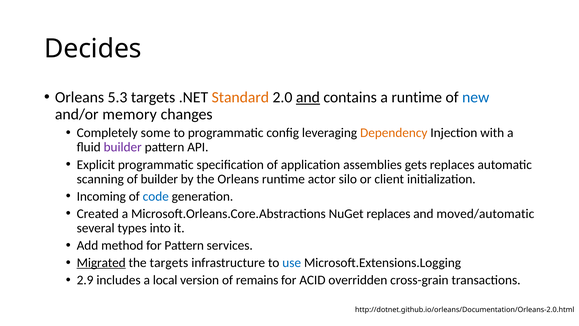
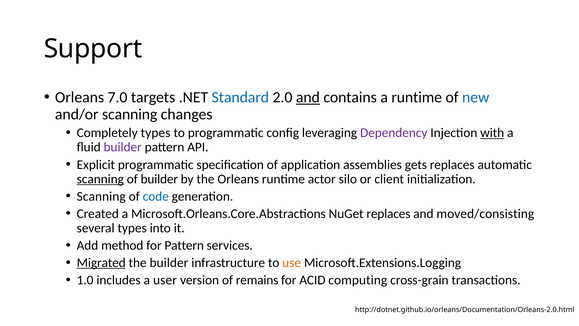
Decides: Decides -> Support
5.3: 5.3 -> 7.0
Standard colour: orange -> blue
and/or memory: memory -> scanning
Completely some: some -> types
Dependency colour: orange -> purple
with underline: none -> present
scanning at (100, 179) underline: none -> present
Incoming at (101, 196): Incoming -> Scanning
moved/automatic: moved/automatic -> moved/consisting
the targets: targets -> builder
use colour: blue -> orange
2.9: 2.9 -> 1.0
local: local -> user
overridden: overridden -> computing
